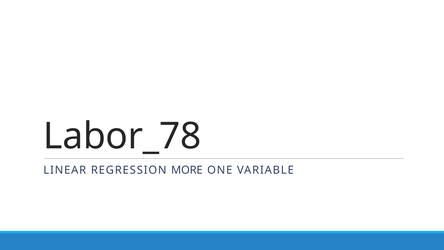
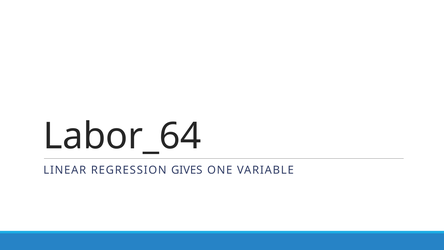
Labor_78: Labor_78 -> Labor_64
MORE: MORE -> GIVES
